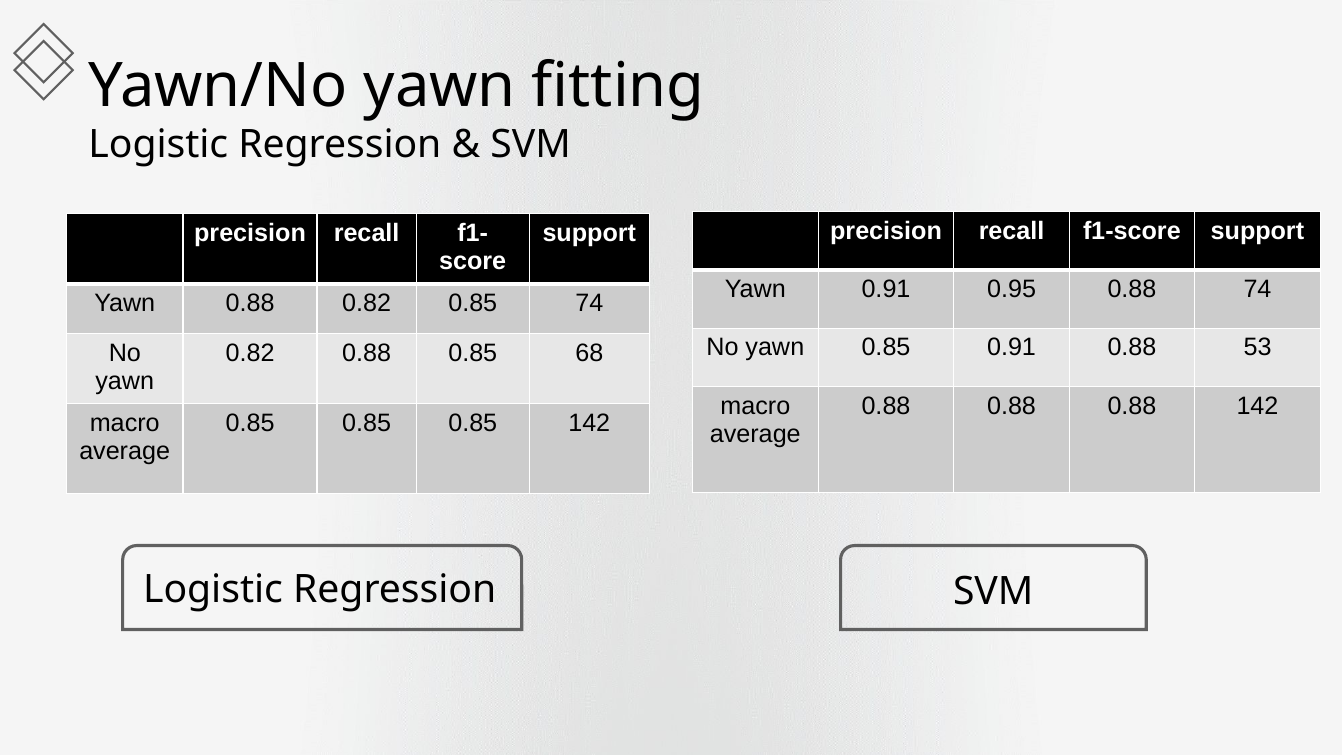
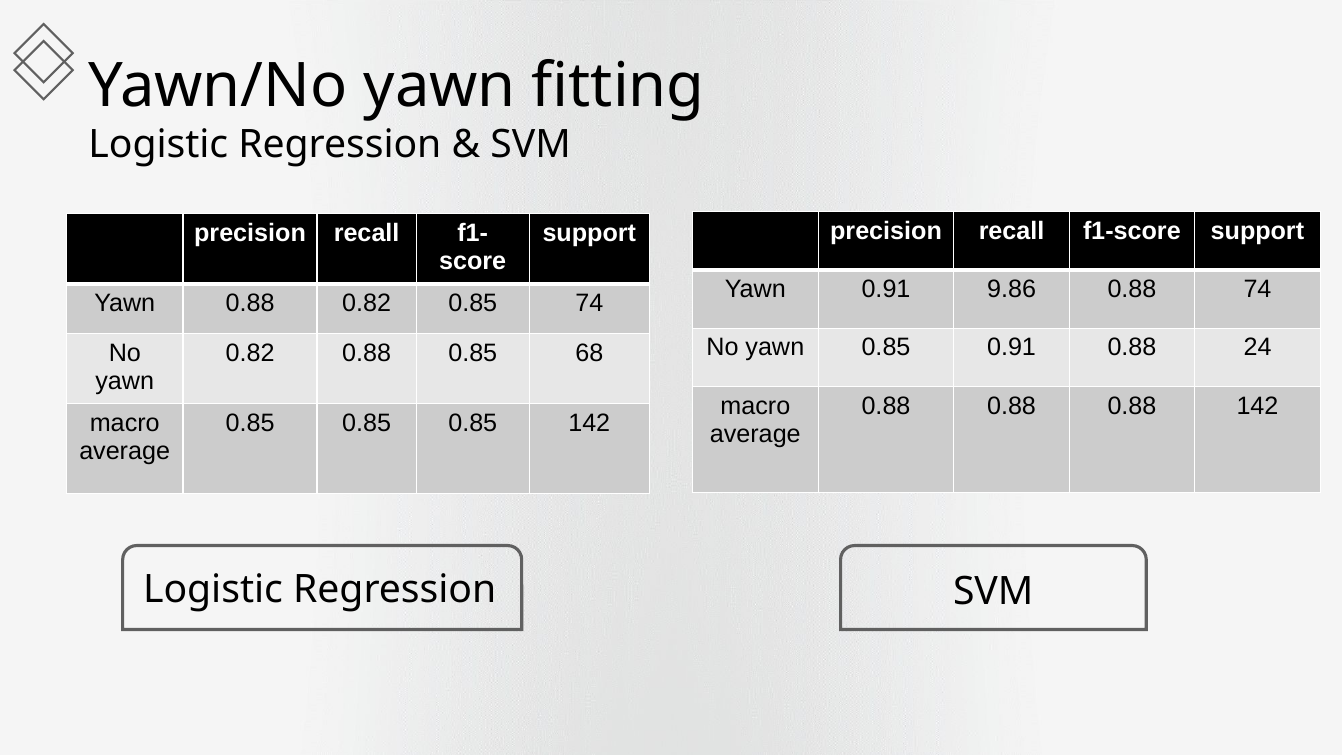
0.95: 0.95 -> 9.86
53: 53 -> 24
